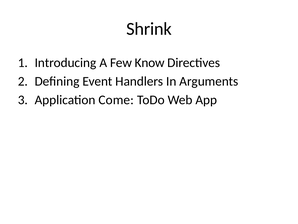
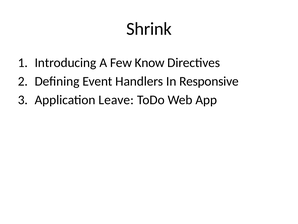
Arguments: Arguments -> Responsive
Come: Come -> Leave
